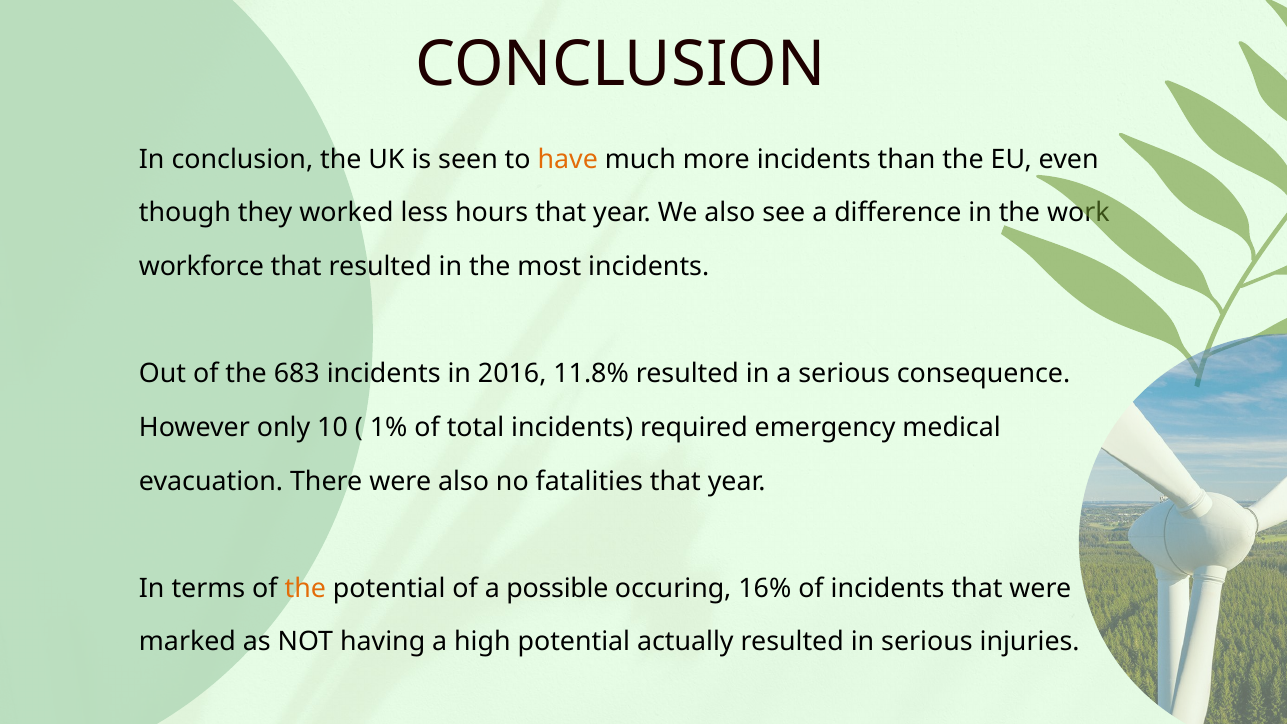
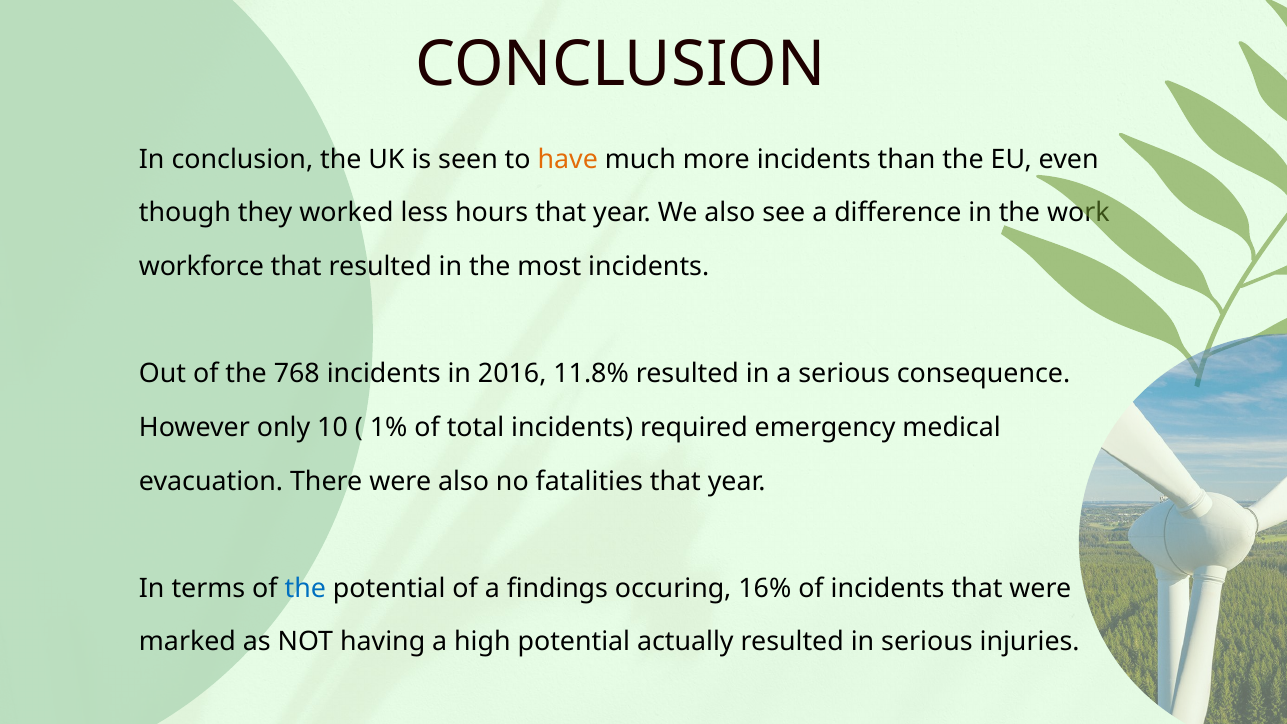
683: 683 -> 768
the at (305, 588) colour: orange -> blue
possible: possible -> findings
